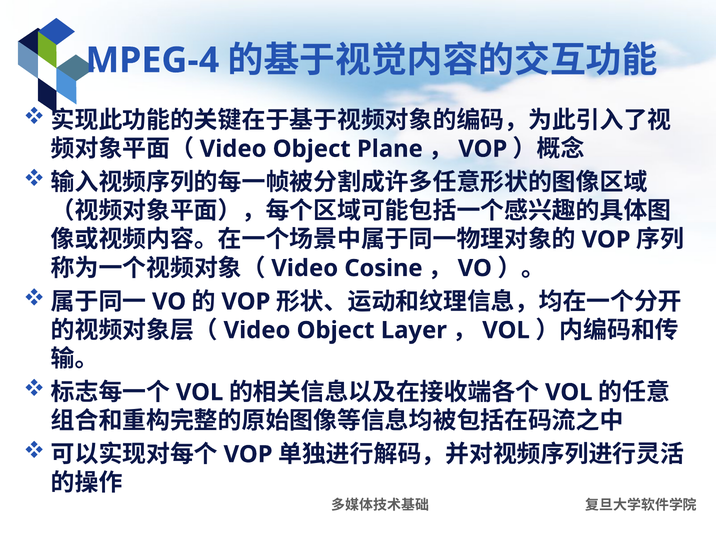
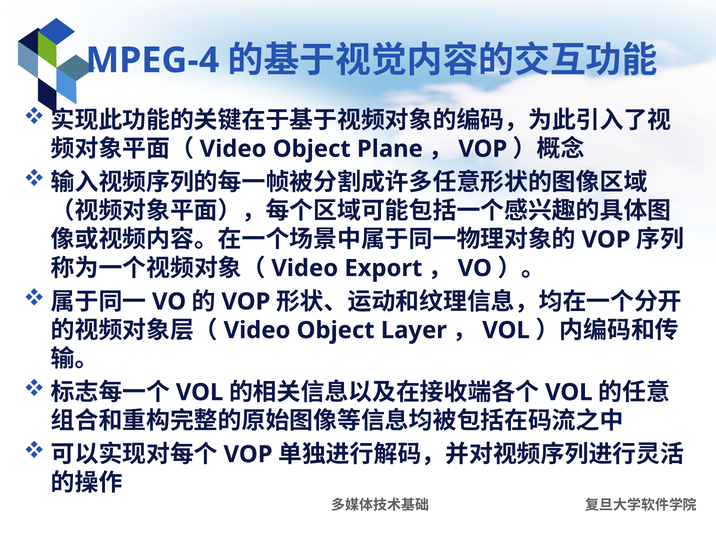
Cosine: Cosine -> Export
